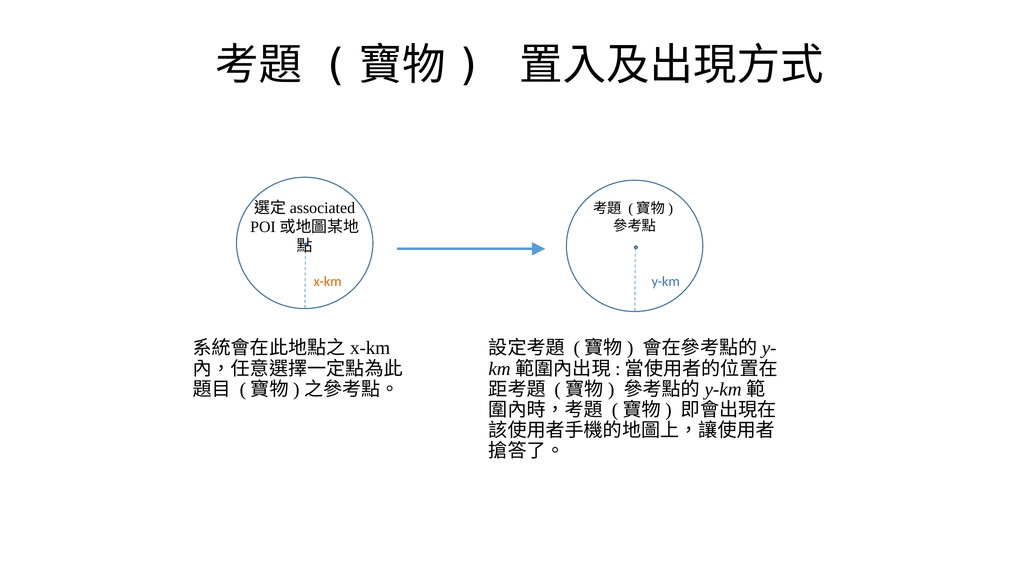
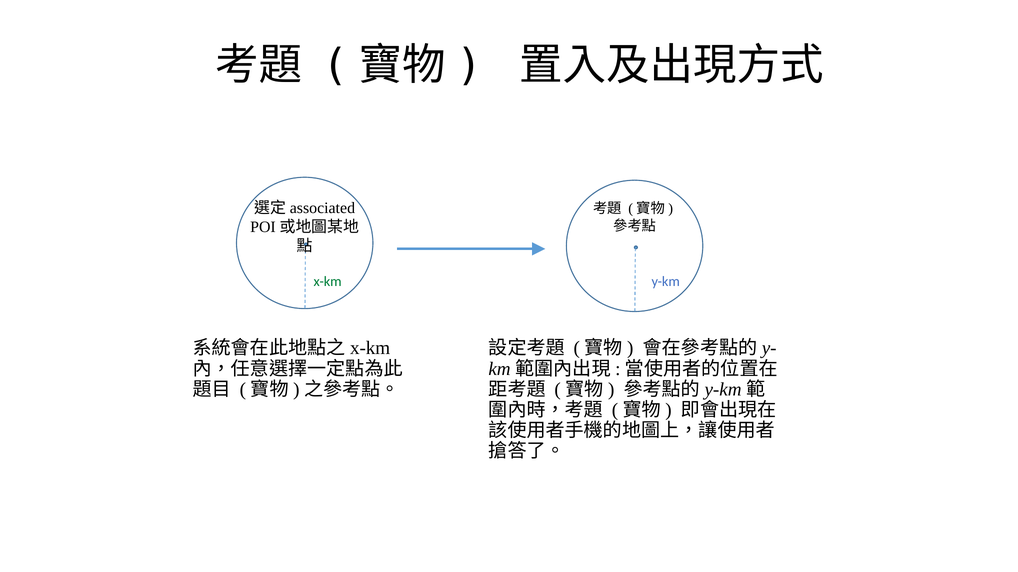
x-km colour: orange -> green
